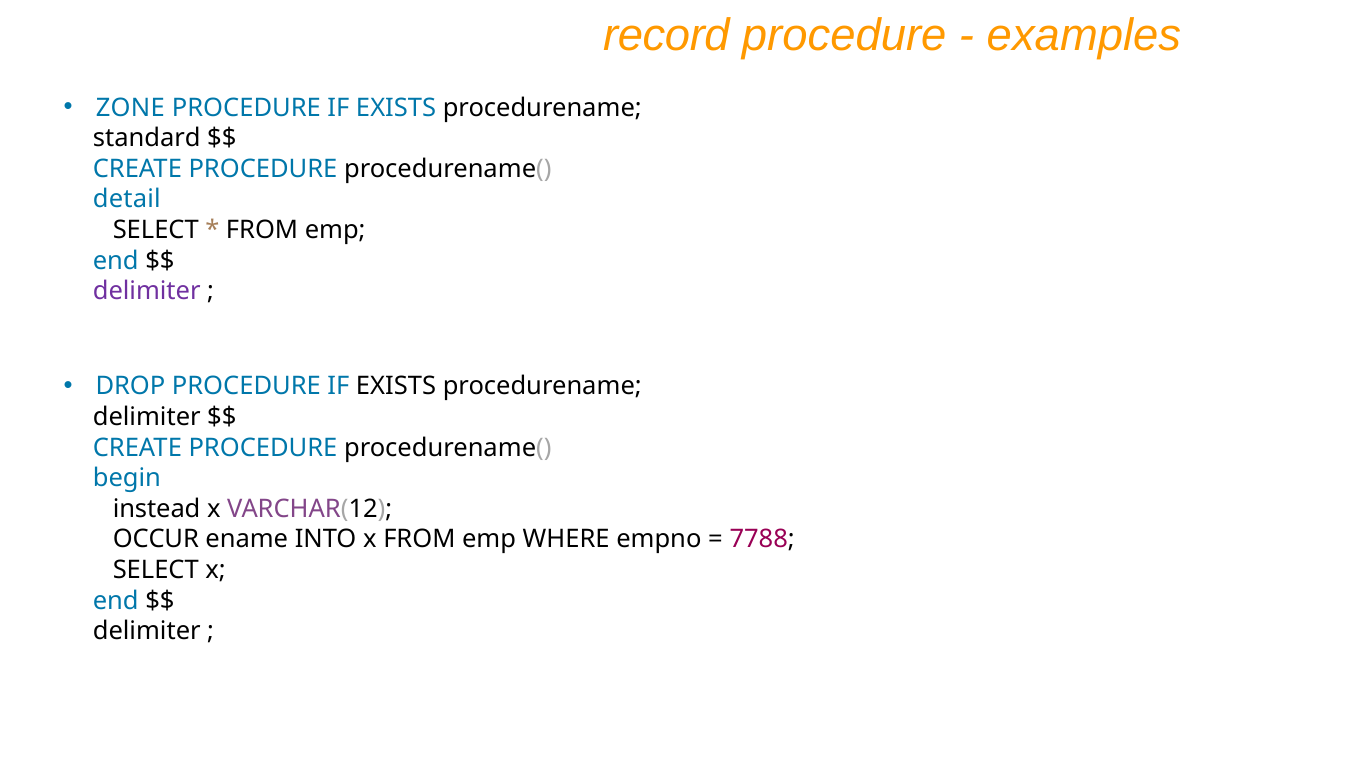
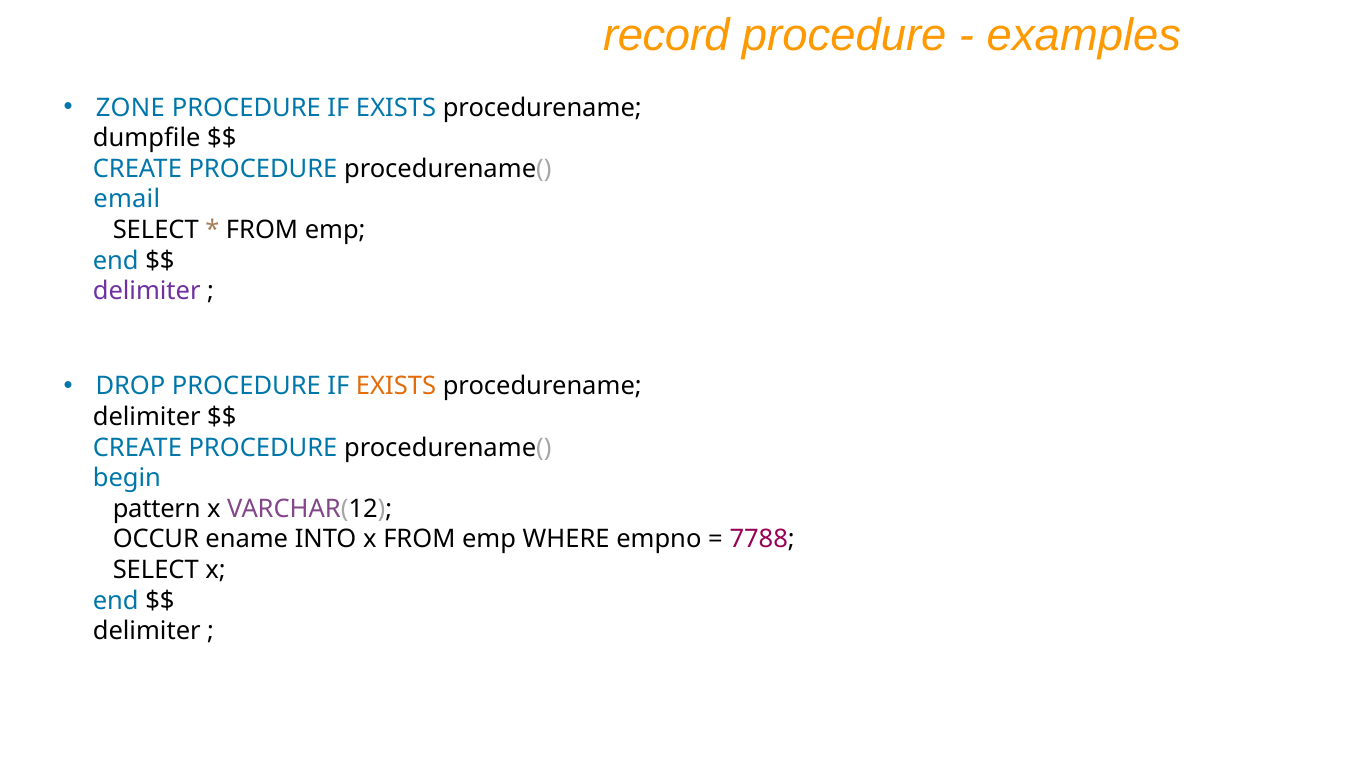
standard: standard -> dumpfile
detail: detail -> email
EXISTS at (396, 386) colour: black -> orange
instead: instead -> pattern
